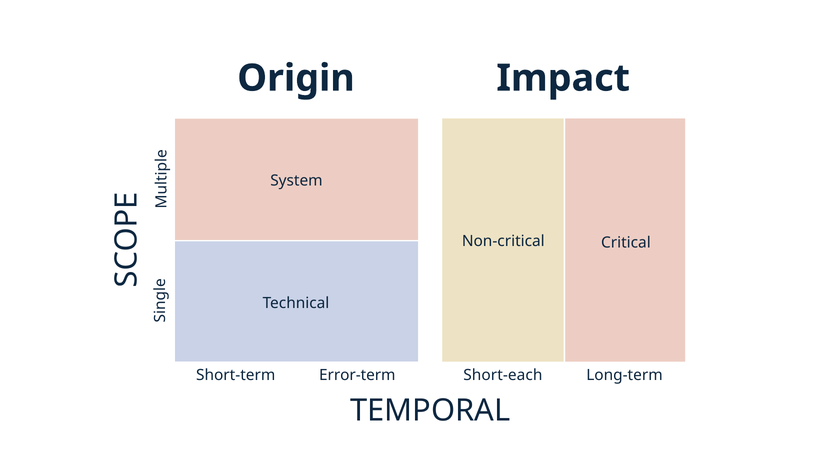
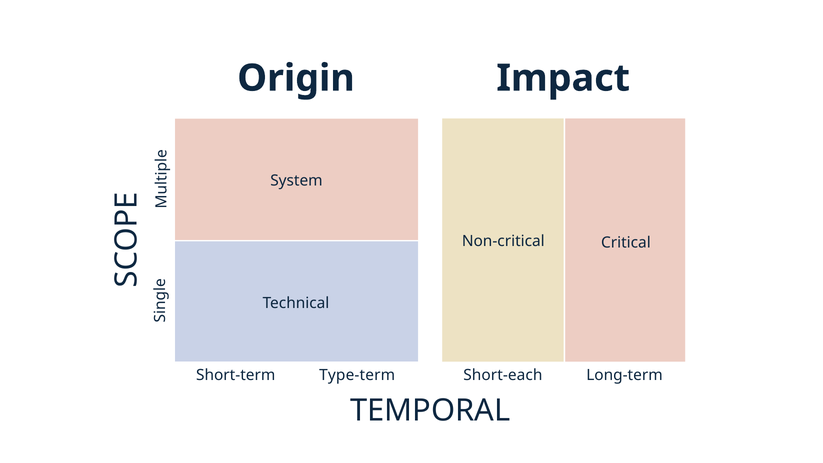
Error-term: Error-term -> Type-term
